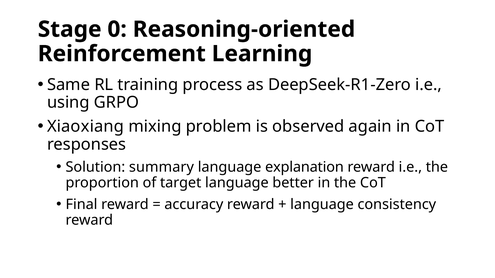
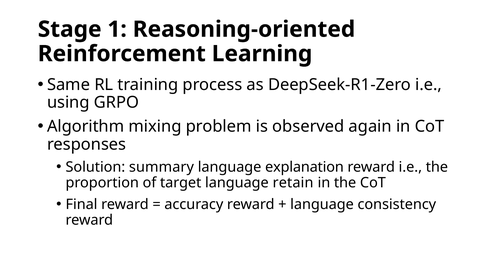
0: 0 -> 1
Xiaoxiang: Xiaoxiang -> Algorithm
better: better -> retain
